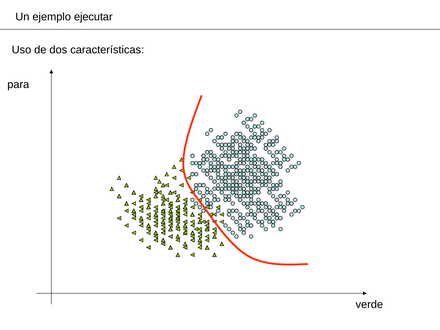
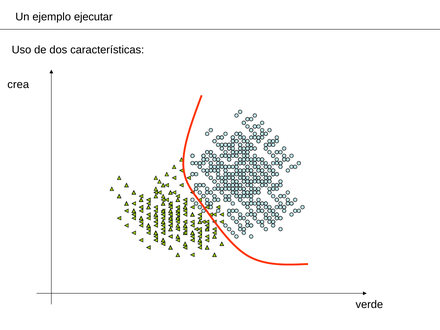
para: para -> crea
